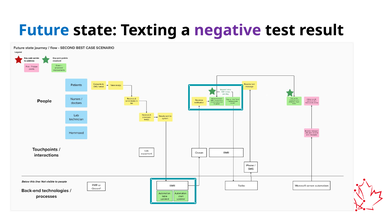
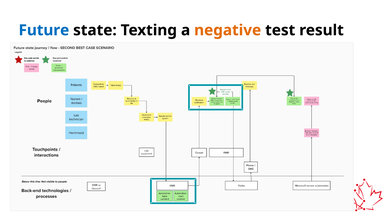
negative colour: purple -> orange
